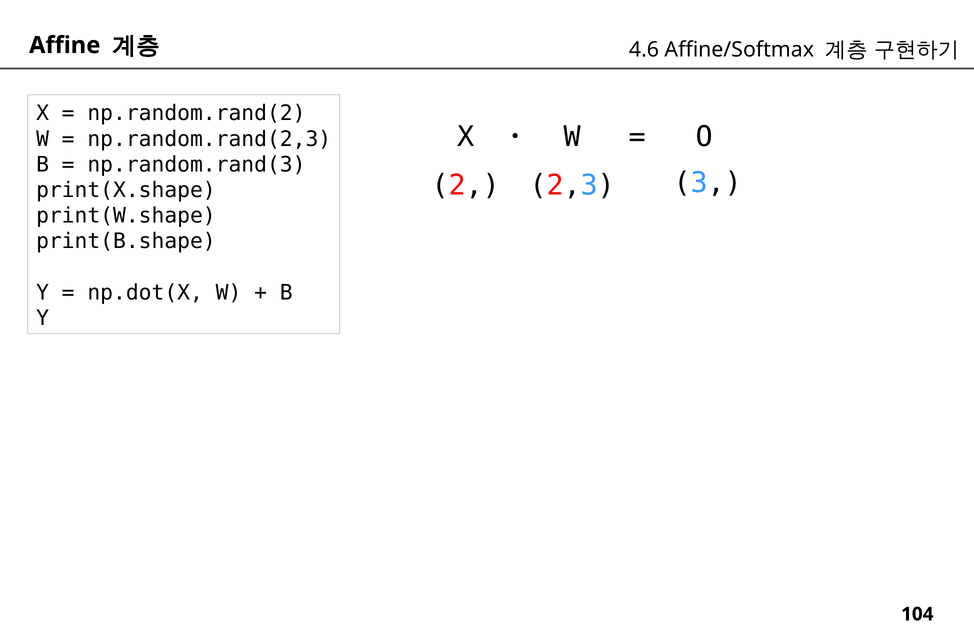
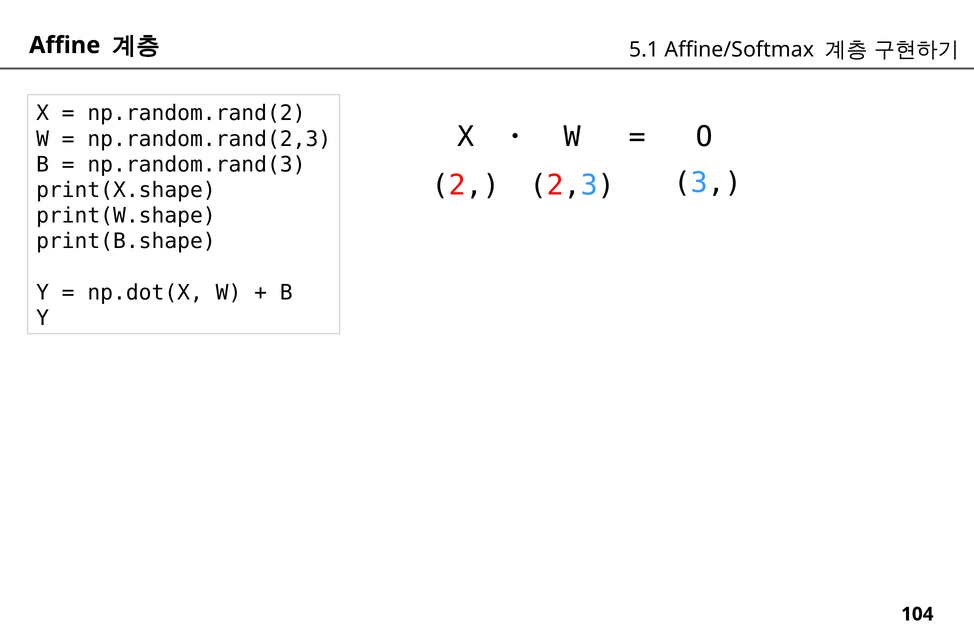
4.6: 4.6 -> 5.1
